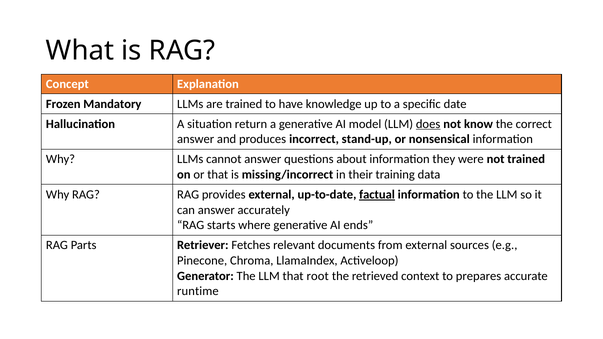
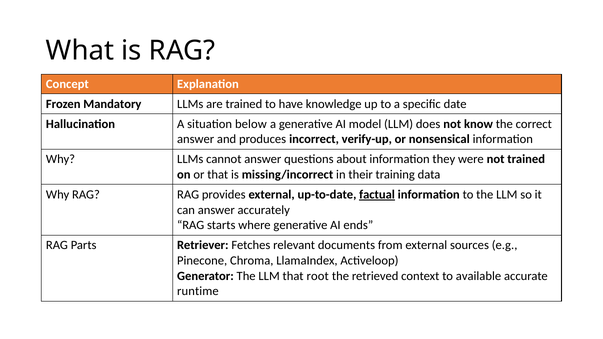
return: return -> below
does underline: present -> none
stand-up: stand-up -> verify-up
prepares: prepares -> available
